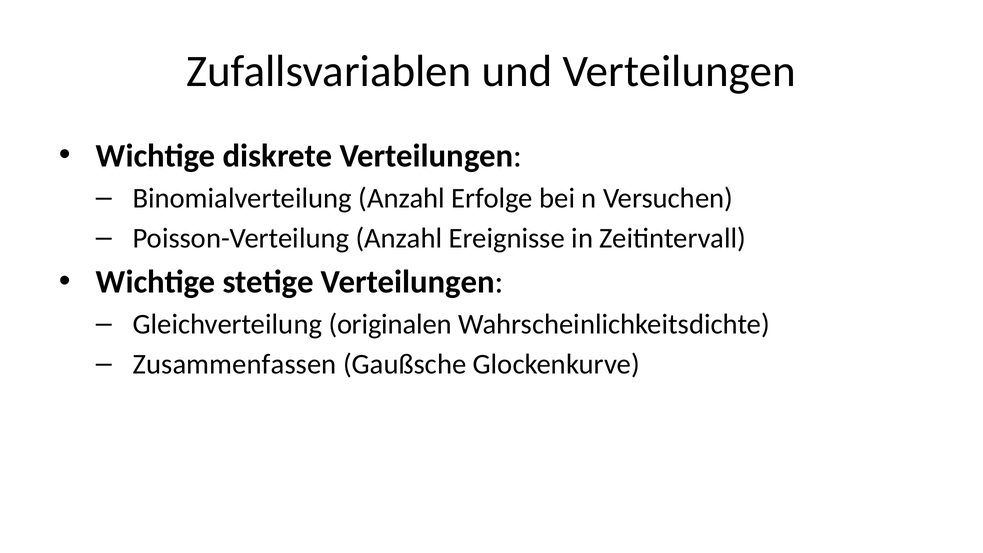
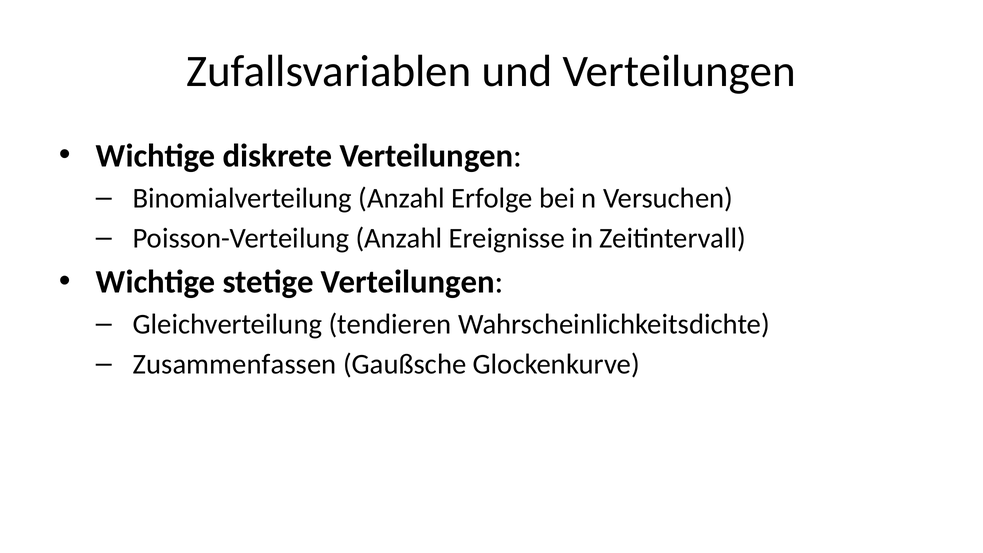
originalen: originalen -> tendieren
